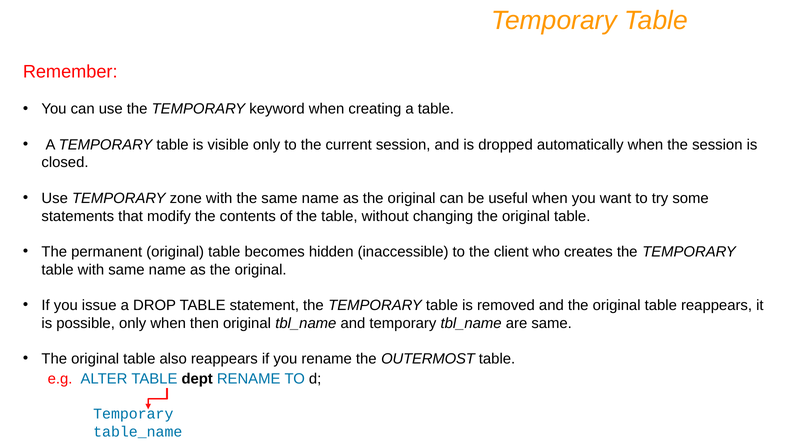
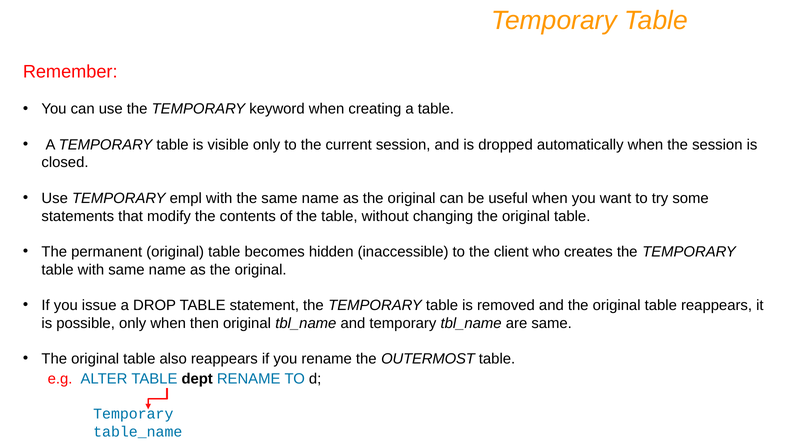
zone: zone -> empl
